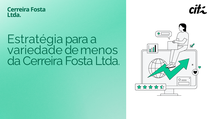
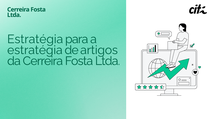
variedade at (35, 50): variedade -> estratégia
menos: menos -> artigos
